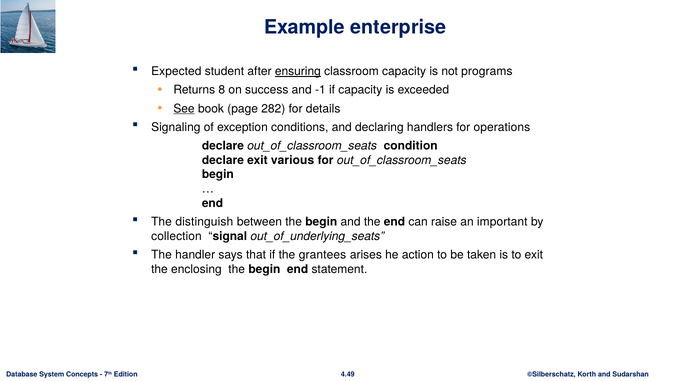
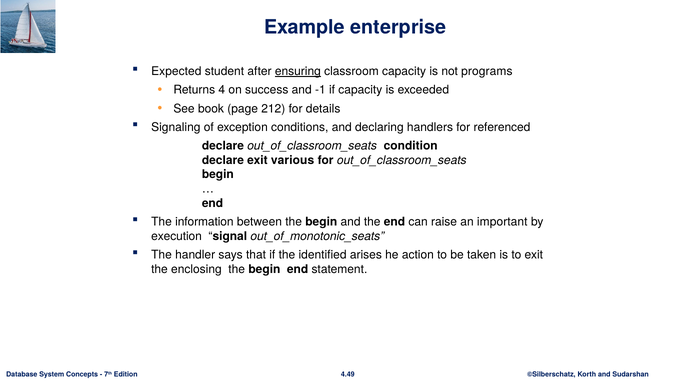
8: 8 -> 4
See underline: present -> none
282: 282 -> 212
operations: operations -> referenced
distinguish: distinguish -> information
collection: collection -> execution
out_of_underlying_seats: out_of_underlying_seats -> out_of_monotonic_seats
grantees: grantees -> identified
